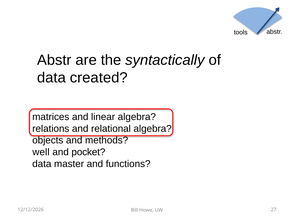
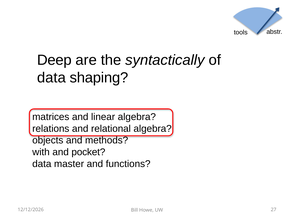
Abstr at (54, 60): Abstr -> Deep
created: created -> shaping
well: well -> with
